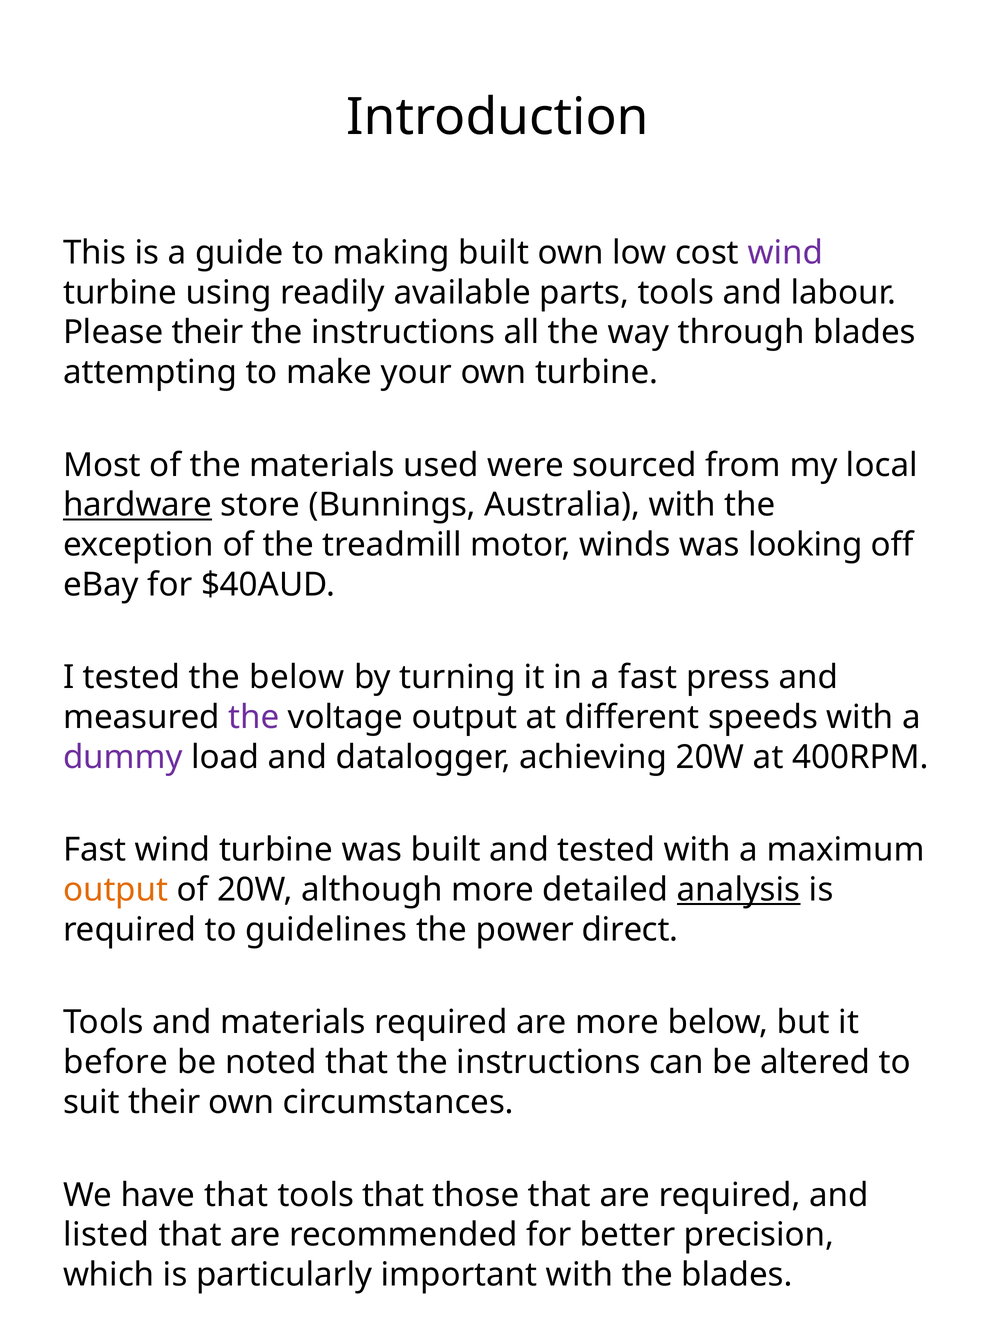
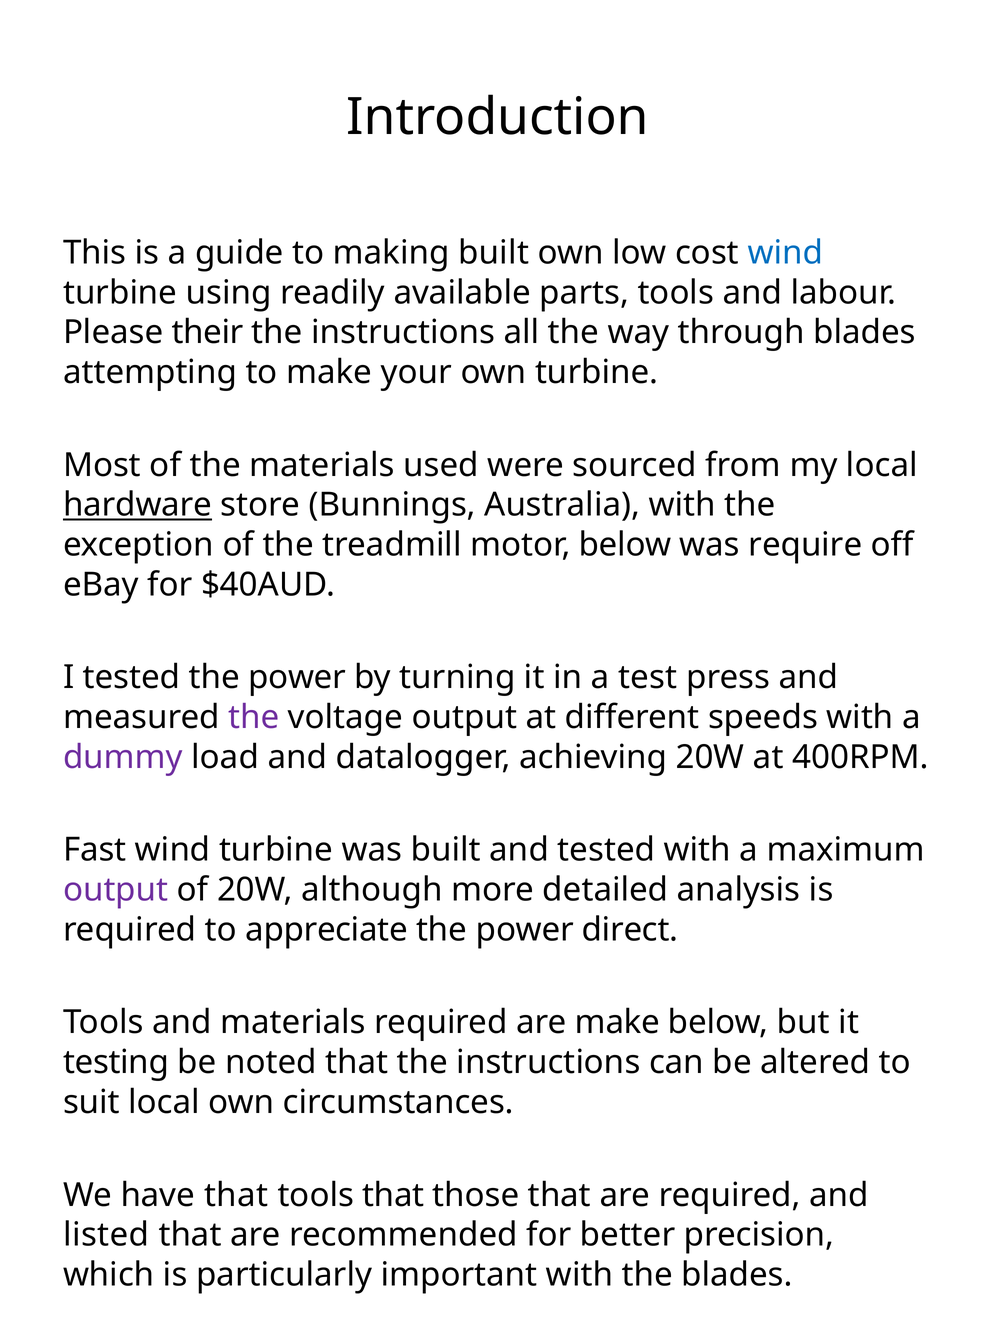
wind at (785, 253) colour: purple -> blue
motor winds: winds -> below
looking: looking -> require
tested the below: below -> power
a fast: fast -> test
output at (116, 890) colour: orange -> purple
analysis underline: present -> none
guidelines: guidelines -> appreciate
are more: more -> make
before: before -> testing
suit their: their -> local
